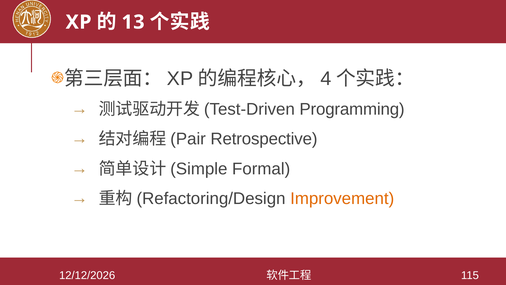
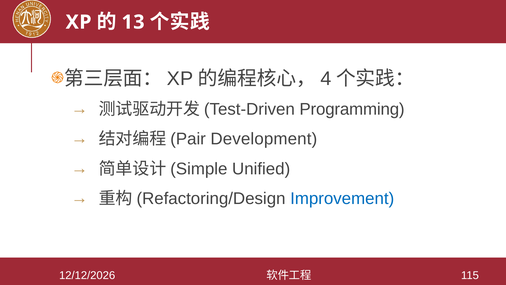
Retrospective: Retrospective -> Development
Formal: Formal -> Unified
Improvement colour: orange -> blue
